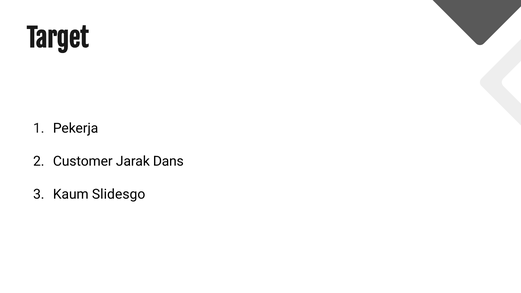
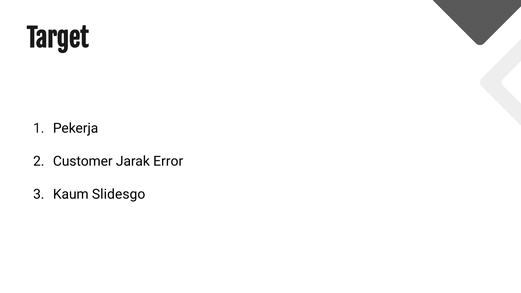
Dans: Dans -> Error
